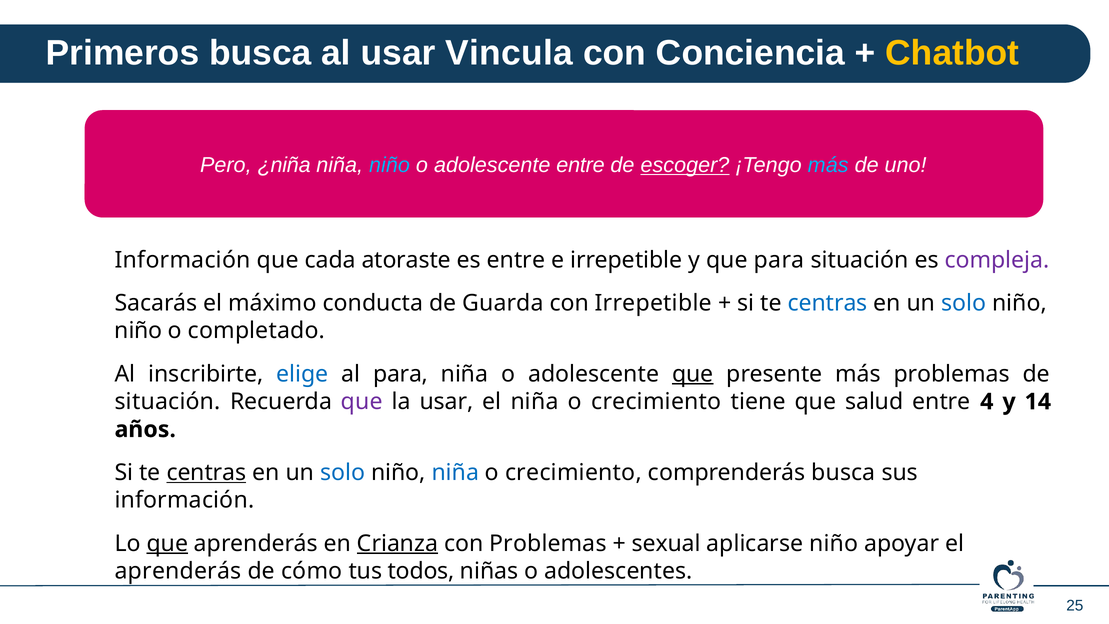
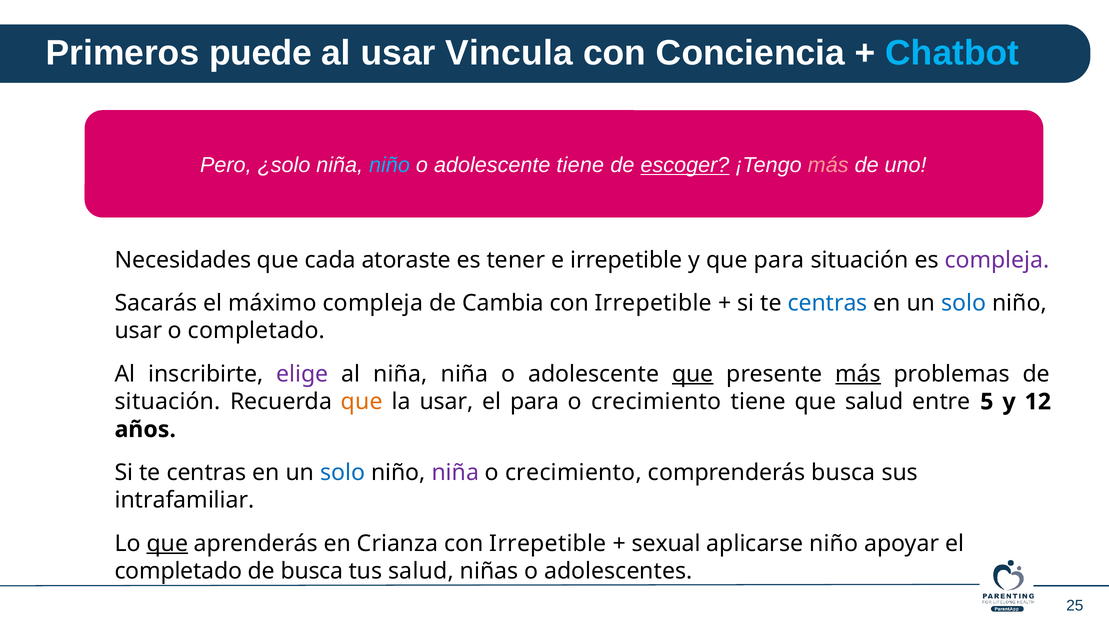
Primeros busca: busca -> puede
Chatbot colour: yellow -> light blue
¿niña: ¿niña -> ¿solo
adolescente entre: entre -> tiene
más at (828, 165) colour: light blue -> pink
Información at (183, 260): Información -> Necesidades
es entre: entre -> tener
máximo conducta: conducta -> compleja
Guarda: Guarda -> Cambia
niño at (138, 331): niño -> usar
elige colour: blue -> purple
al para: para -> niña
más at (858, 374) underline: none -> present
que at (362, 402) colour: purple -> orange
el niña: niña -> para
4: 4 -> 5
14: 14 -> 12
centras at (206, 472) underline: present -> none
niña at (455, 472) colour: blue -> purple
información at (184, 500): información -> intrafamiliar
Crianza underline: present -> none
Problemas at (548, 543): Problemas -> Irrepetible
aprenderás at (178, 571): aprenderás -> completado
de cómo: cómo -> busca
tus todos: todos -> salud
